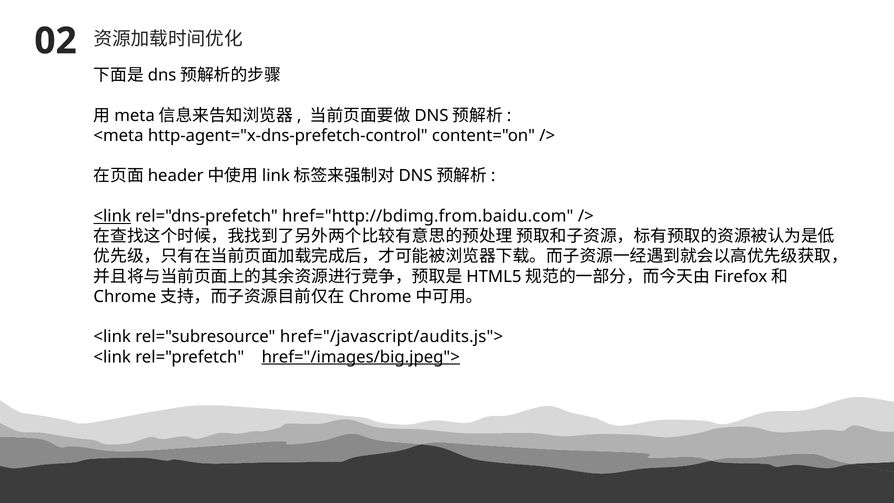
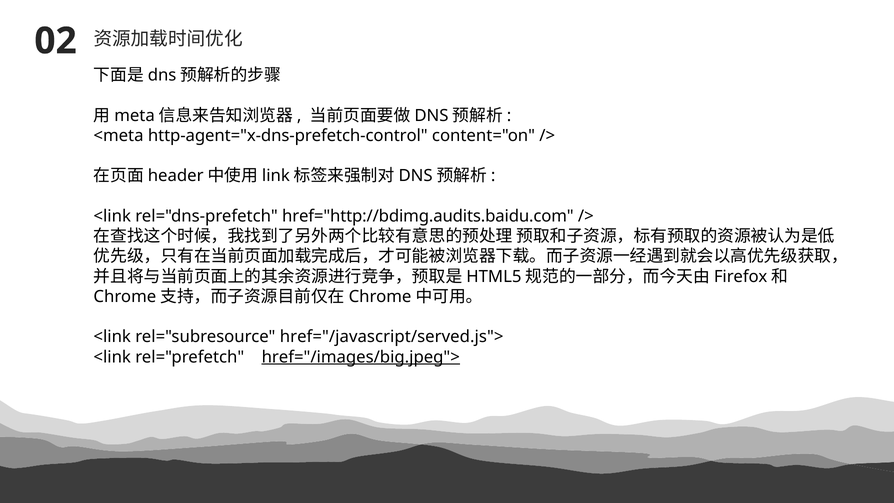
<link at (112, 216) underline: present -> none
href="http://bdimg.from.baidu.com: href="http://bdimg.from.baidu.com -> href="http://bdimg.audits.baidu.com
href="/javascript/audits.js">: href="/javascript/audits.js"> -> href="/javascript/served.js">
